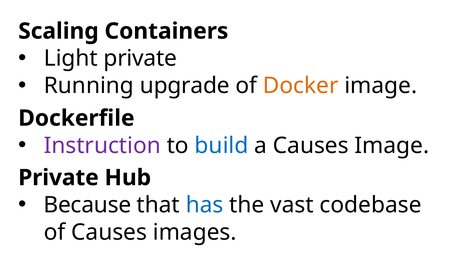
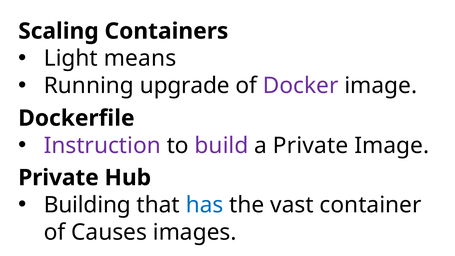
Light private: private -> means
Docker colour: orange -> purple
build colour: blue -> purple
a Causes: Causes -> Private
Because: Because -> Building
codebase: codebase -> container
